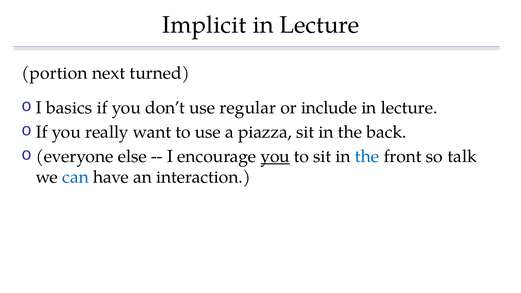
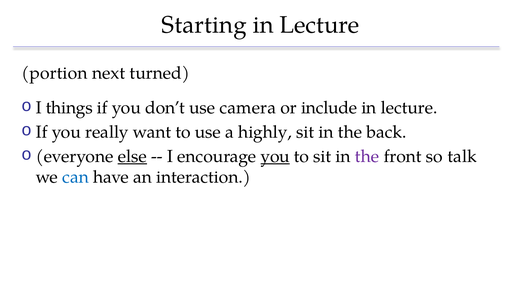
Implicit: Implicit -> Starting
basics: basics -> things
regular: regular -> camera
piazza: piazza -> highly
else underline: none -> present
the at (367, 156) colour: blue -> purple
